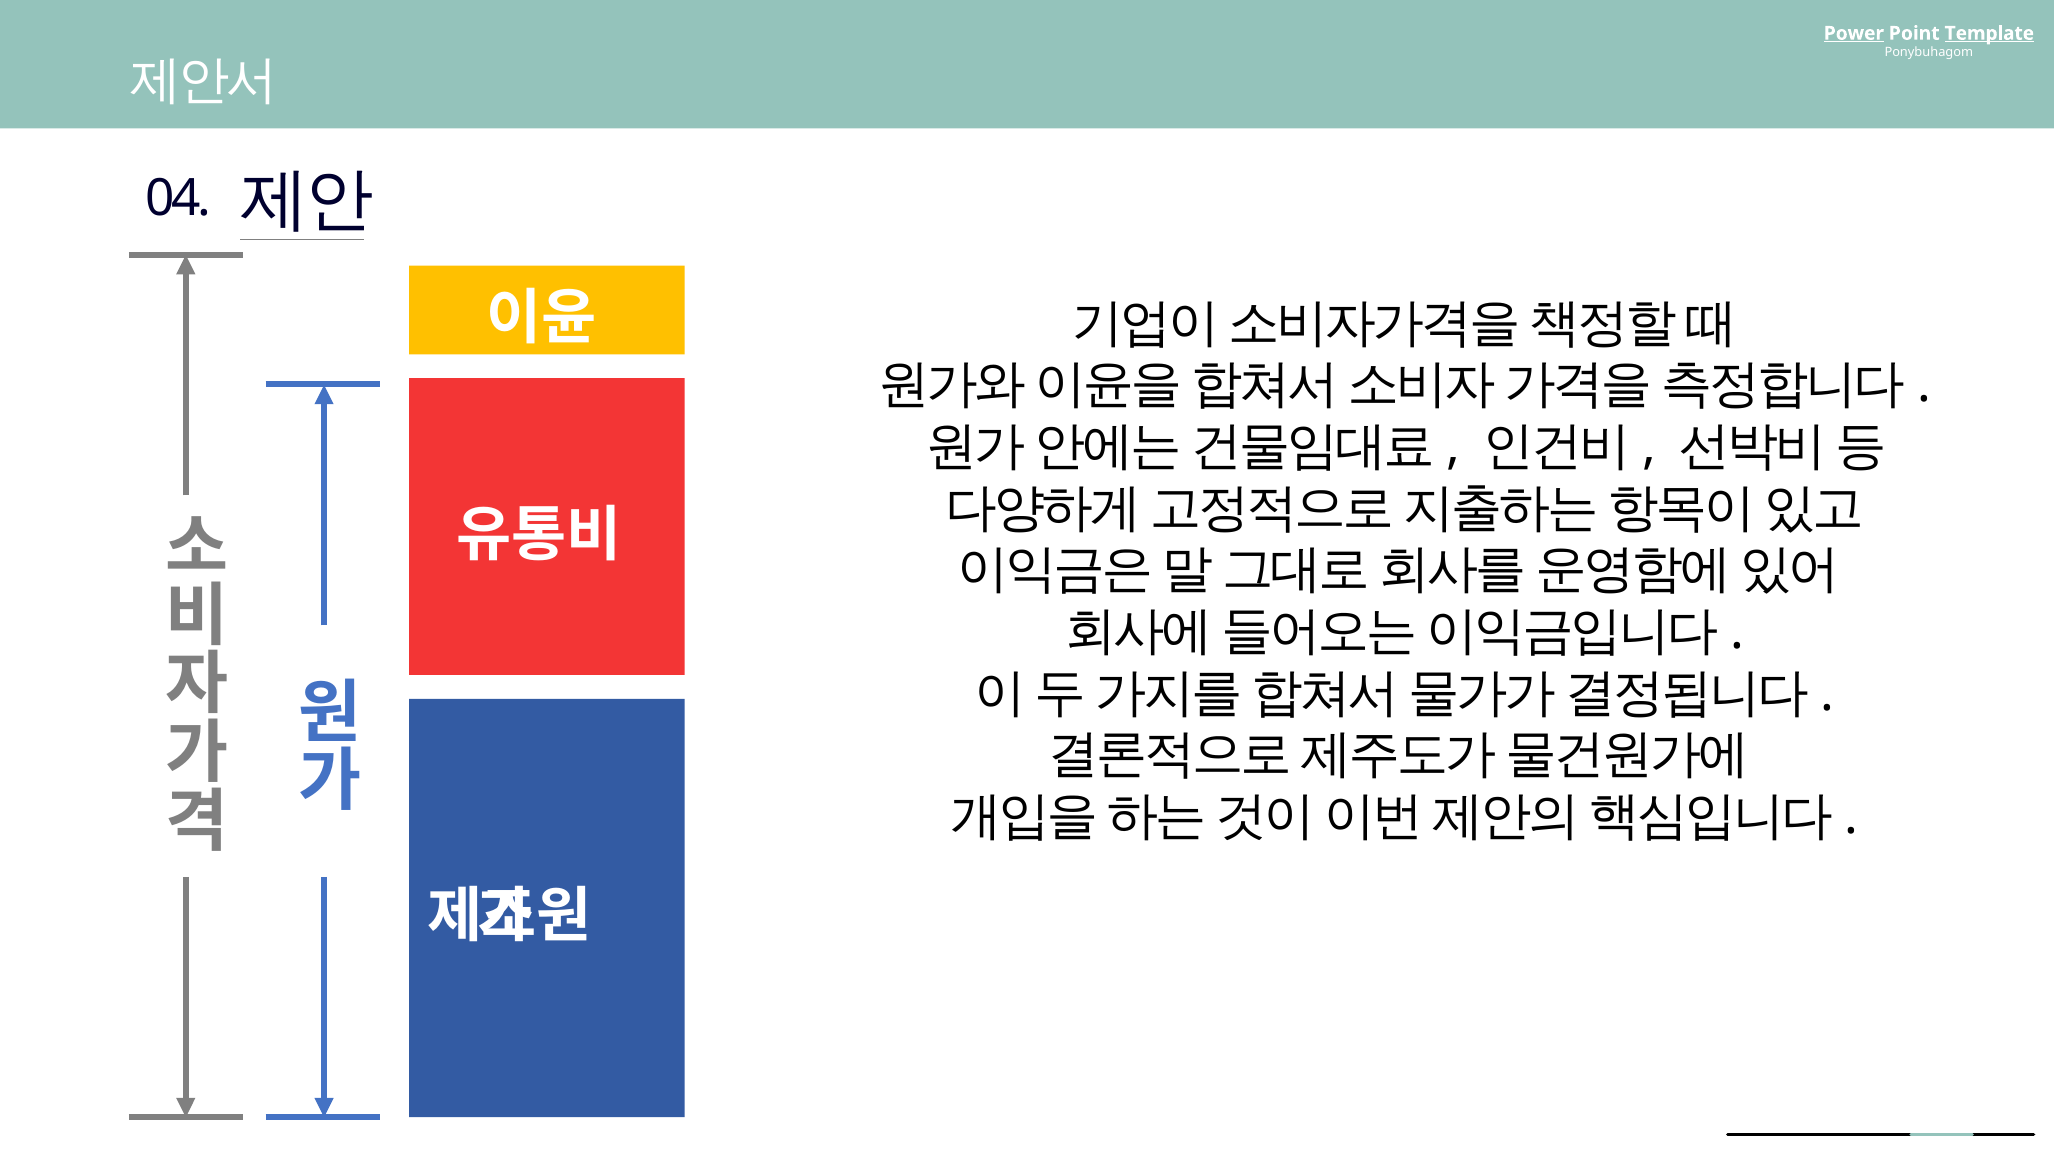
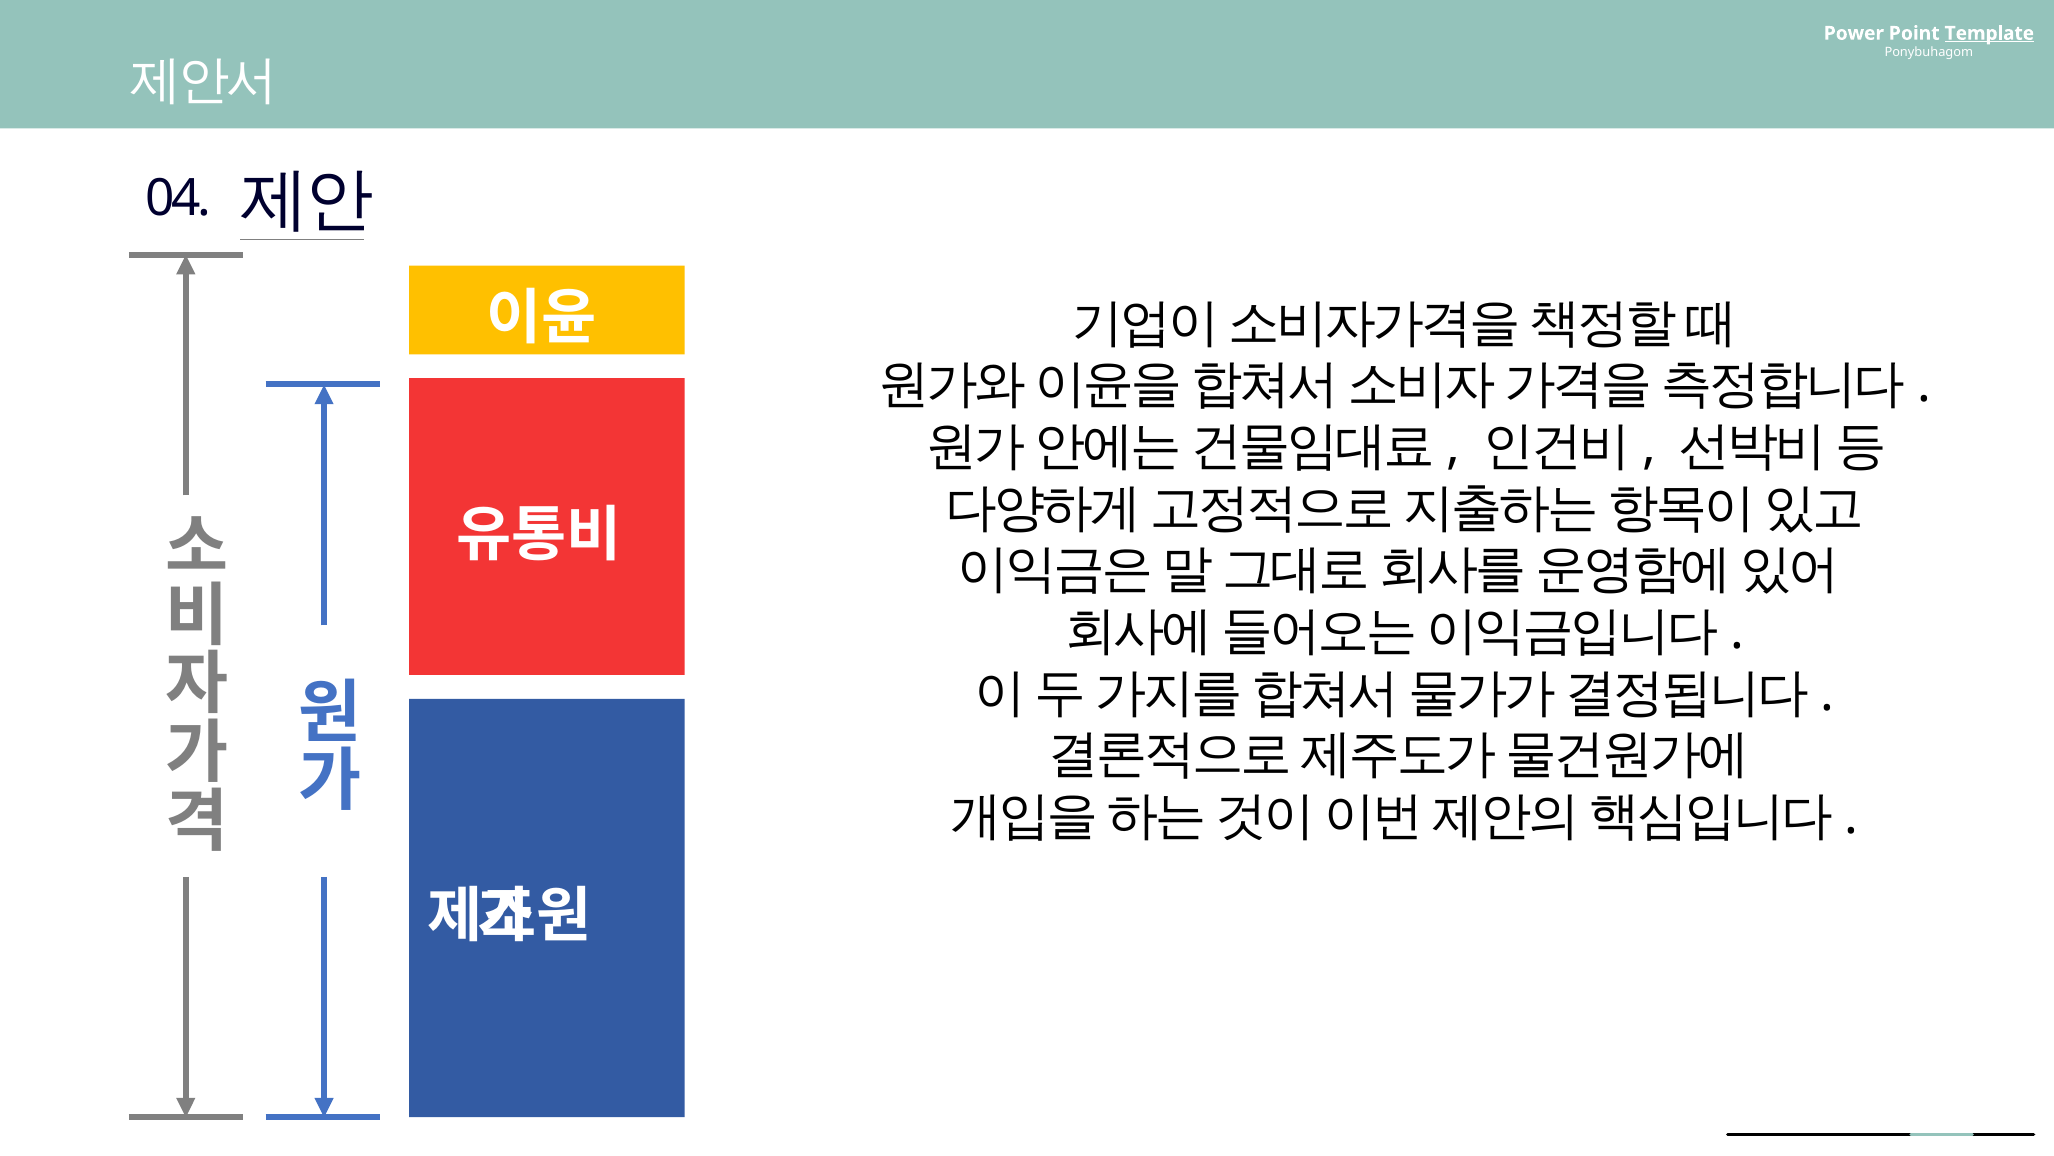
Power underline: present -> none
